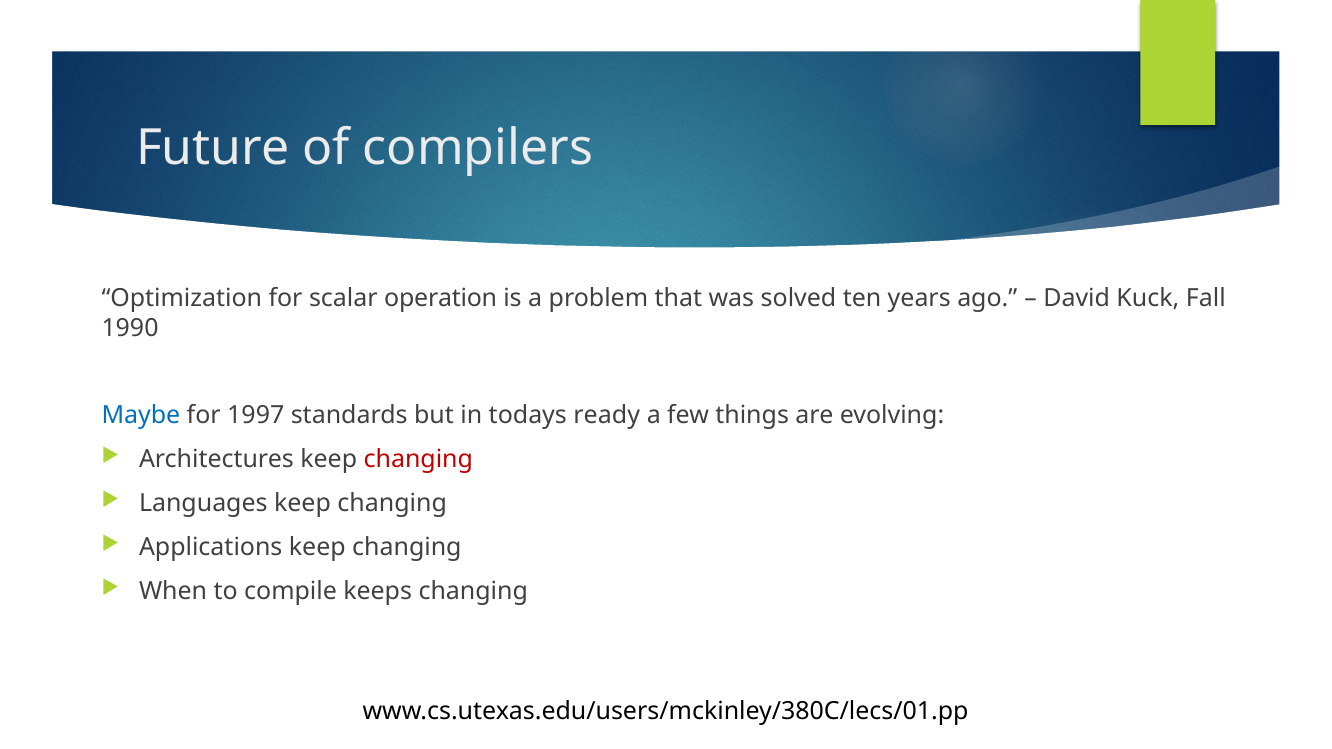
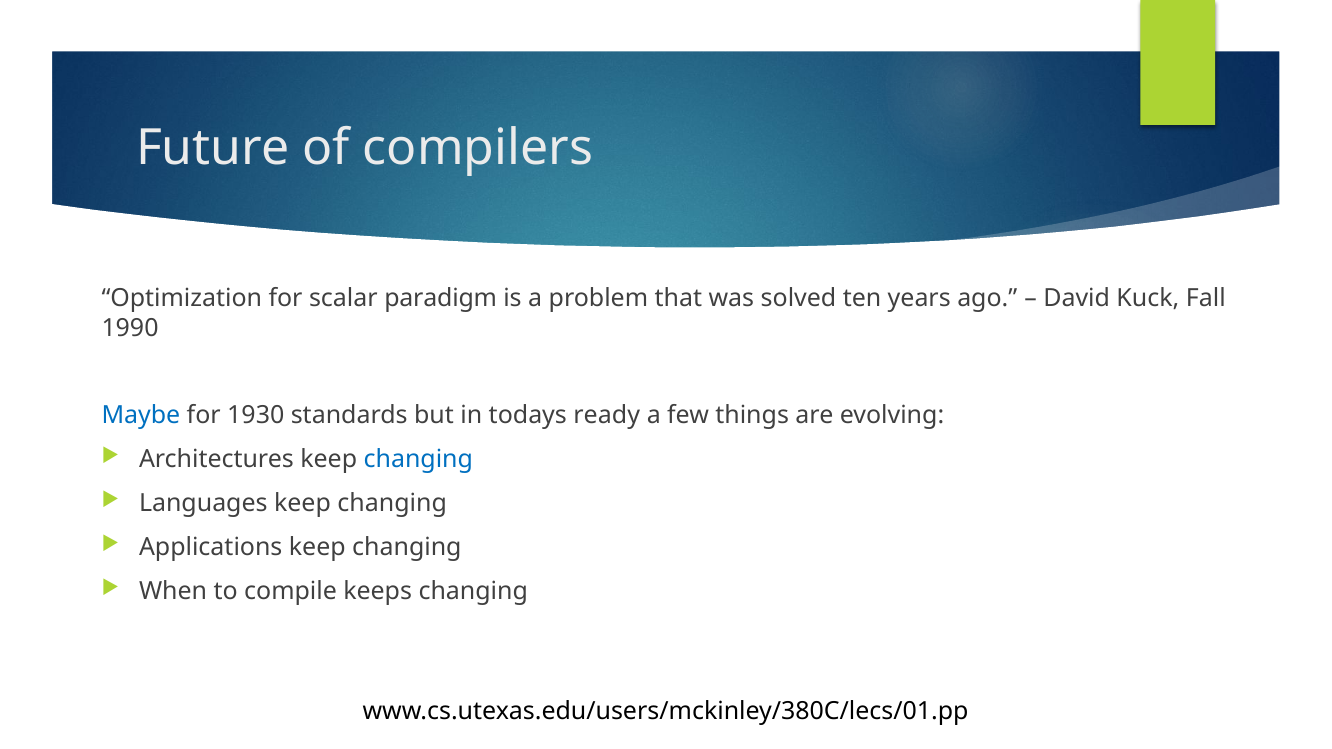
operation: operation -> paradigm
1997: 1997 -> 1930
changing at (418, 460) colour: red -> blue
